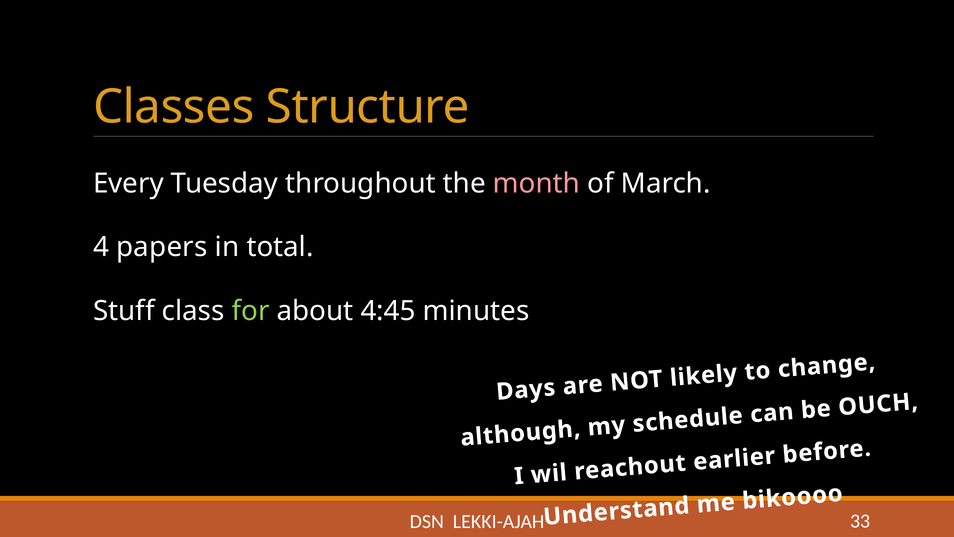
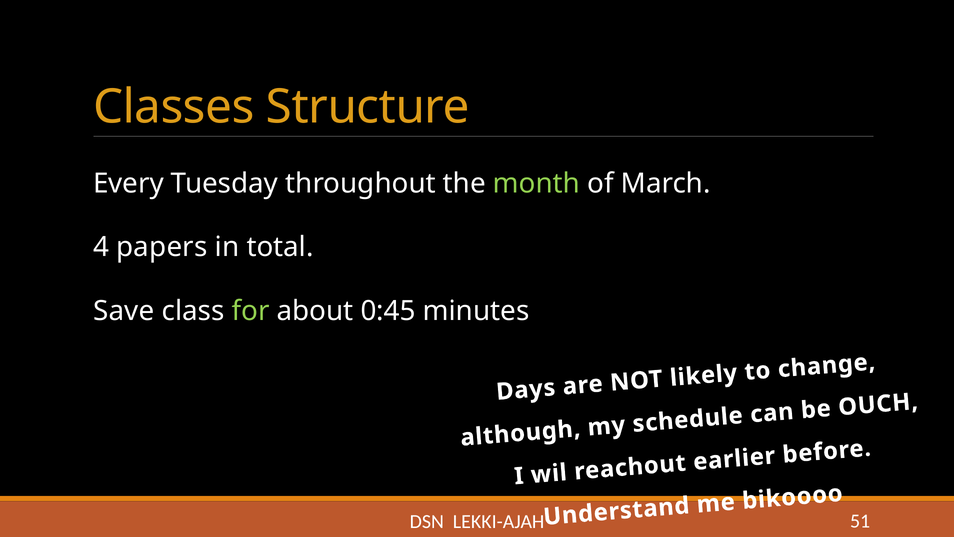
month colour: pink -> light green
Stuff: Stuff -> Save
4:45: 4:45 -> 0:45
33: 33 -> 51
